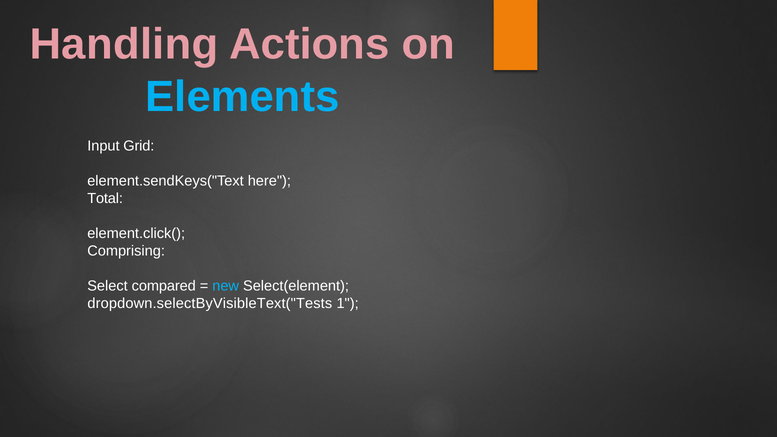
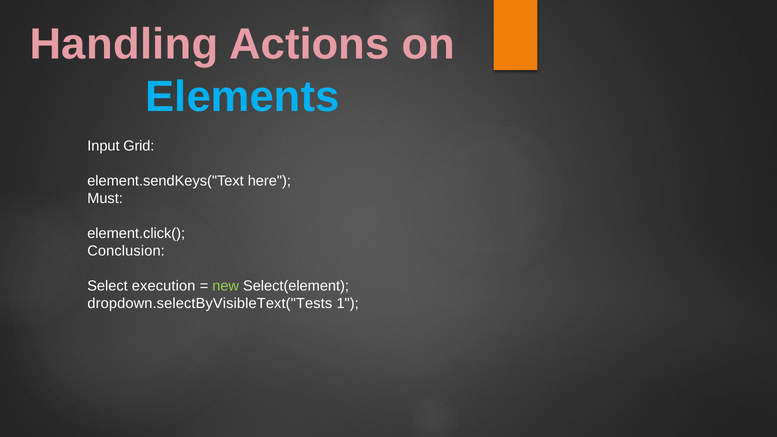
Total: Total -> Must
Comprising: Comprising -> Conclusion
compared: compared -> execution
new colour: light blue -> light green
